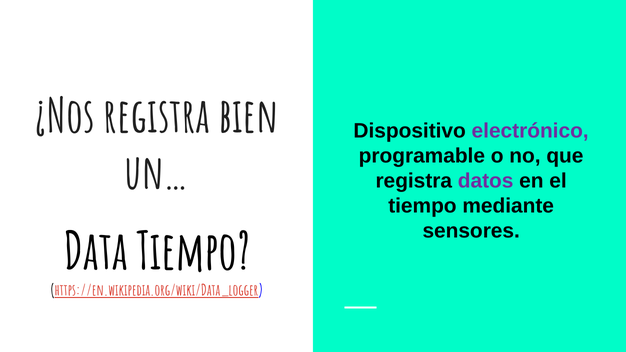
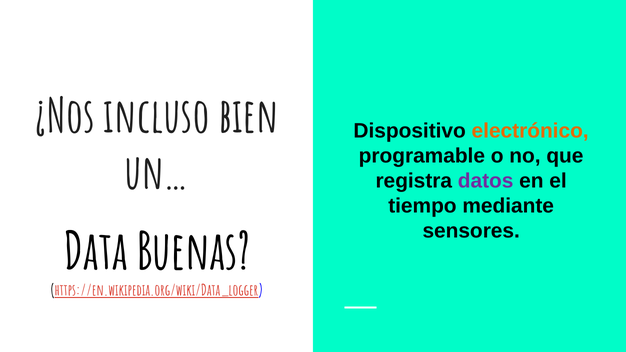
¿Nos registra: registra -> incluso
electrónico colour: purple -> orange
Data Tiempo: Tiempo -> Buenas
